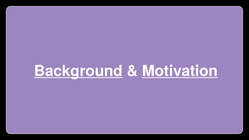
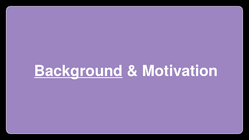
Motivation underline: present -> none
